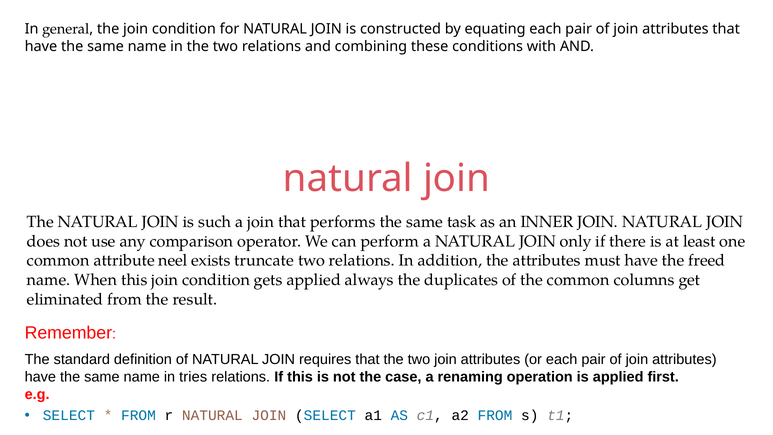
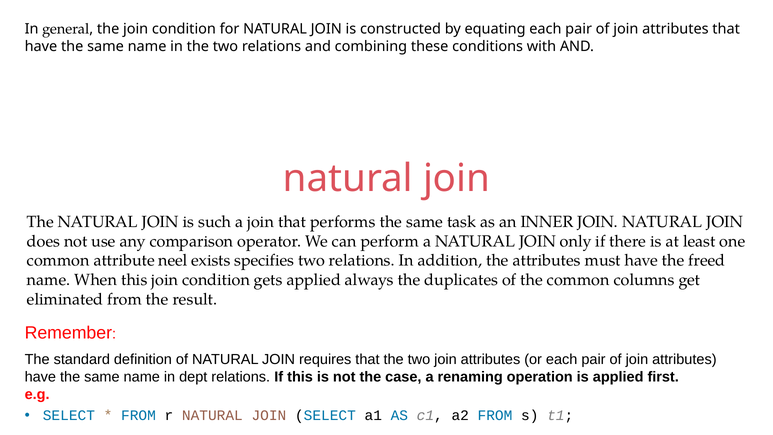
truncate: truncate -> specifies
tries: tries -> dept
